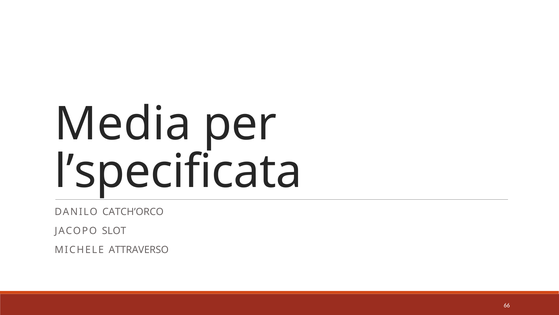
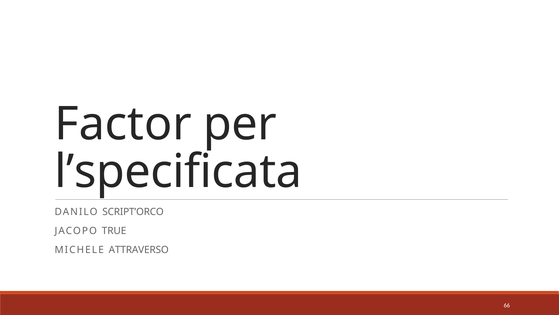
Media: Media -> Factor
CATCH’ORCO: CATCH’ORCO -> SCRIPT’ORCO
SLOT: SLOT -> TRUE
